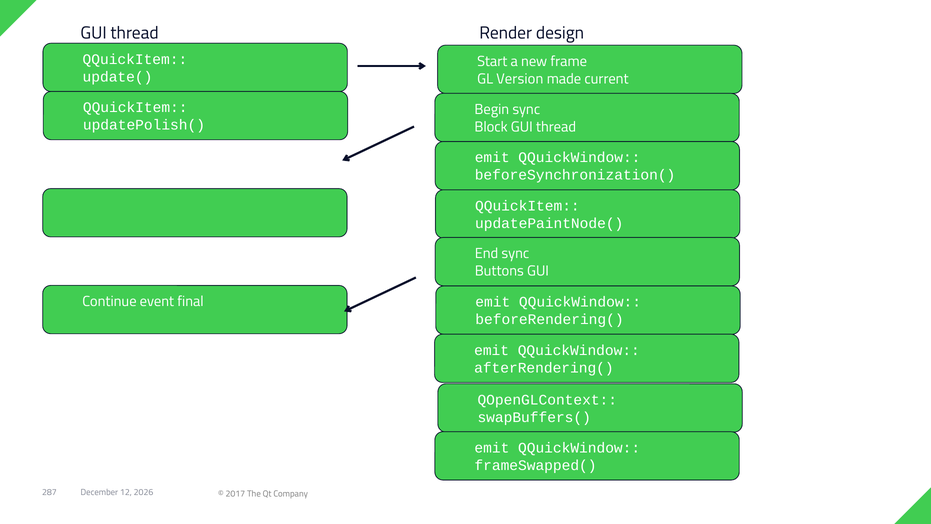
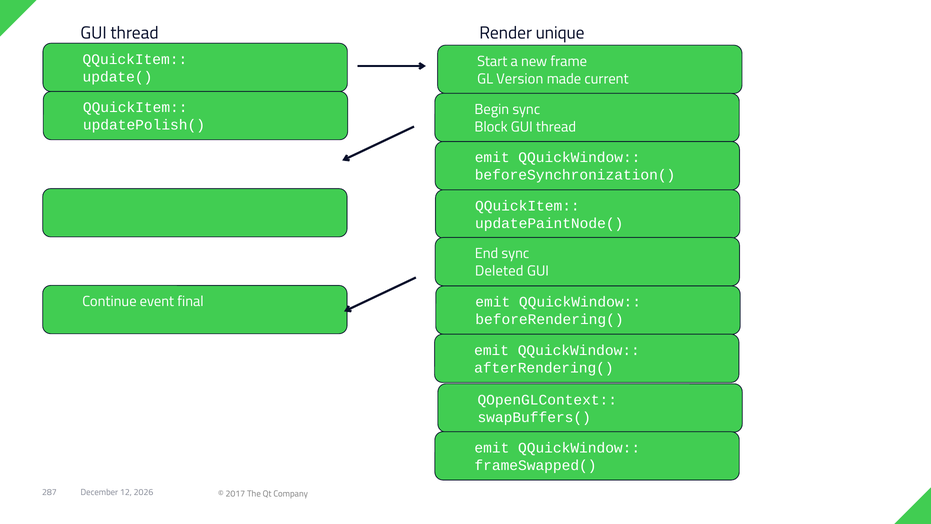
design: design -> unique
Buttons: Buttons -> Deleted
